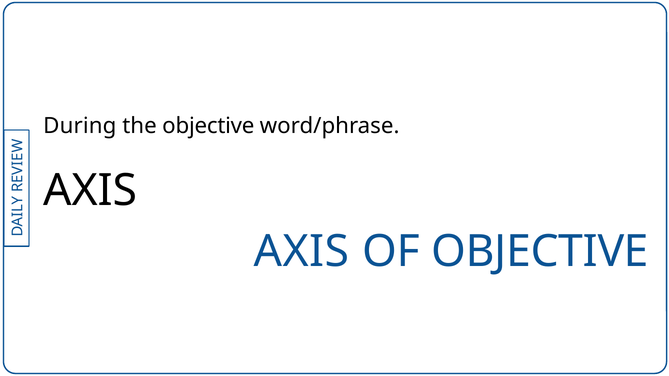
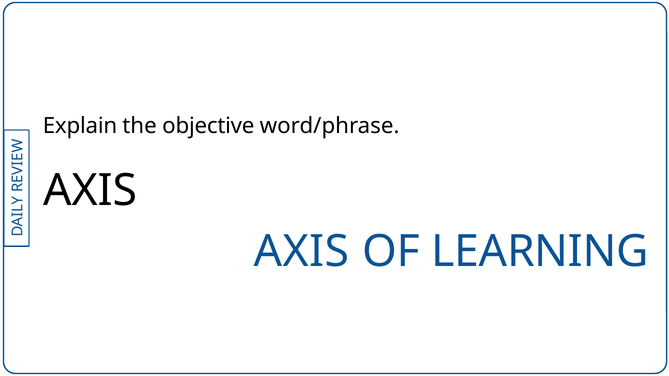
During: During -> Explain
OF OBJECTIVE: OBJECTIVE -> LEARNING
